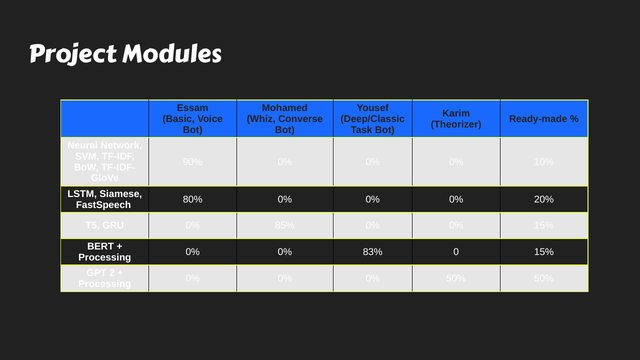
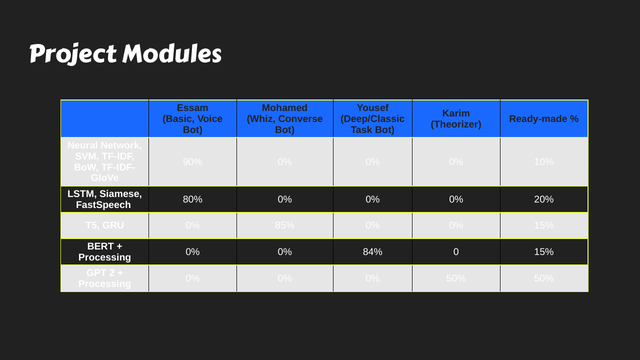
83%: 83% -> 84%
